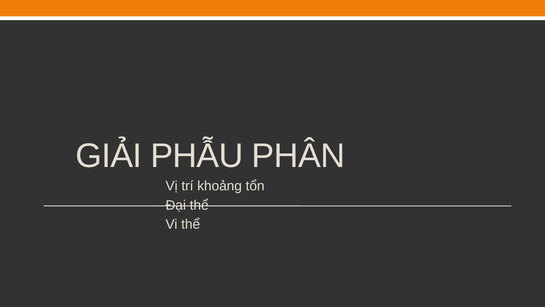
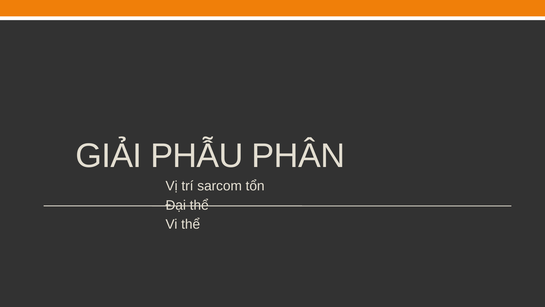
khoảng: khoảng -> sarcom
